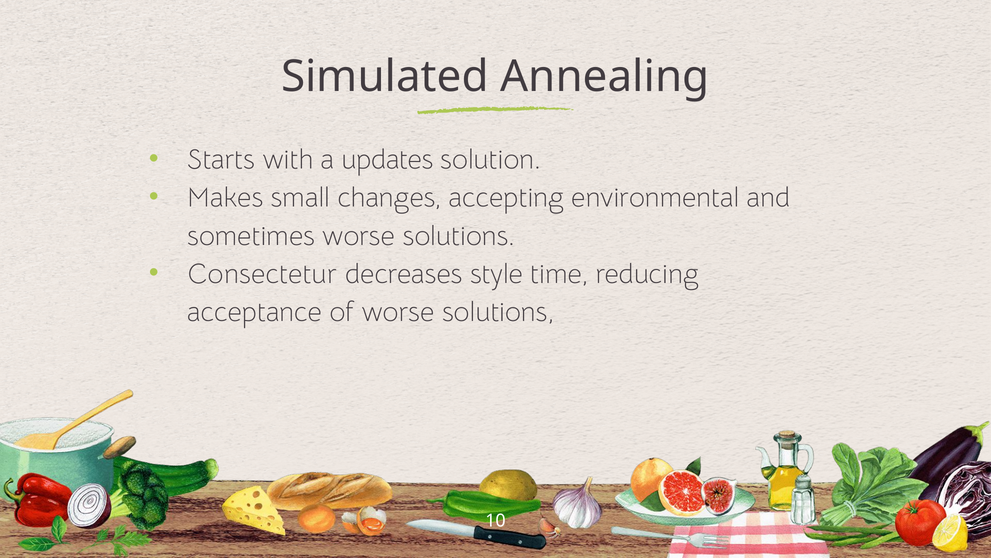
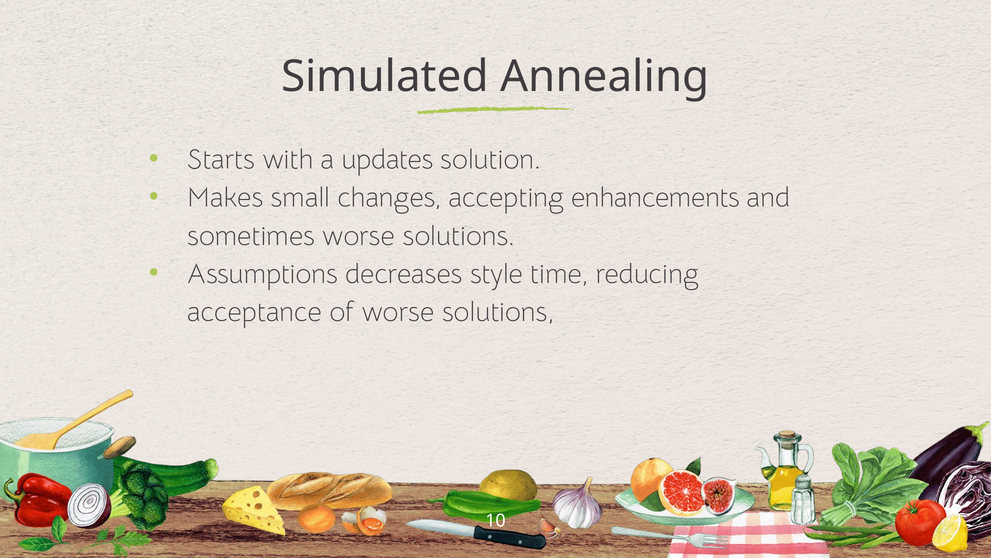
environmental: environmental -> enhancements
Consectetur: Consectetur -> Assumptions
